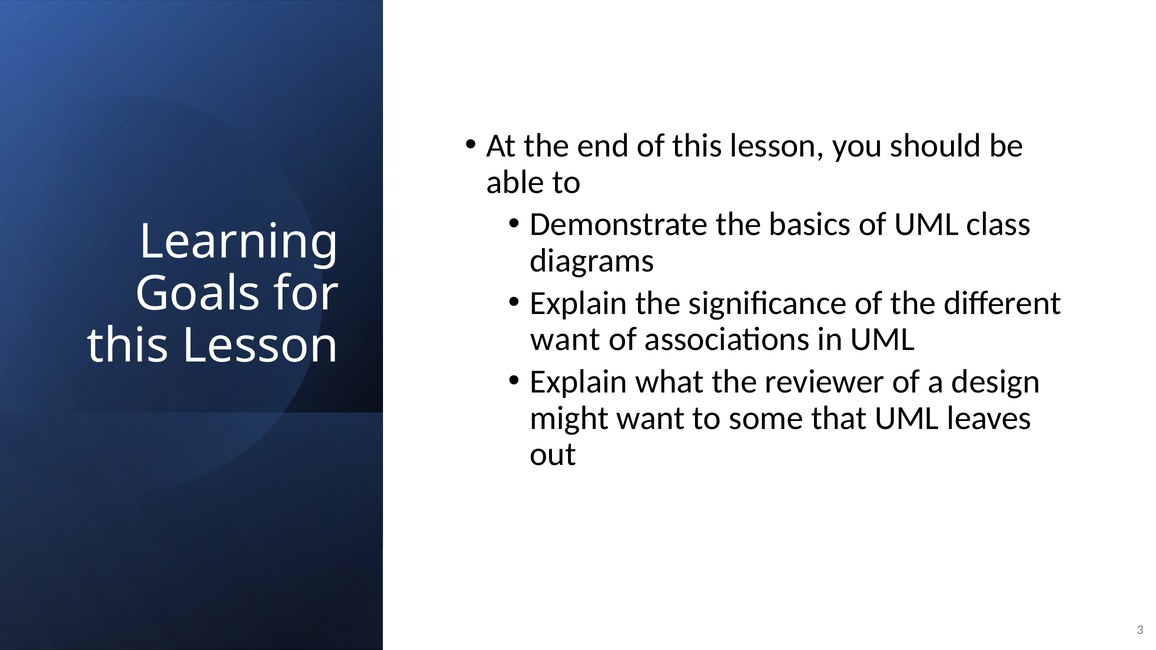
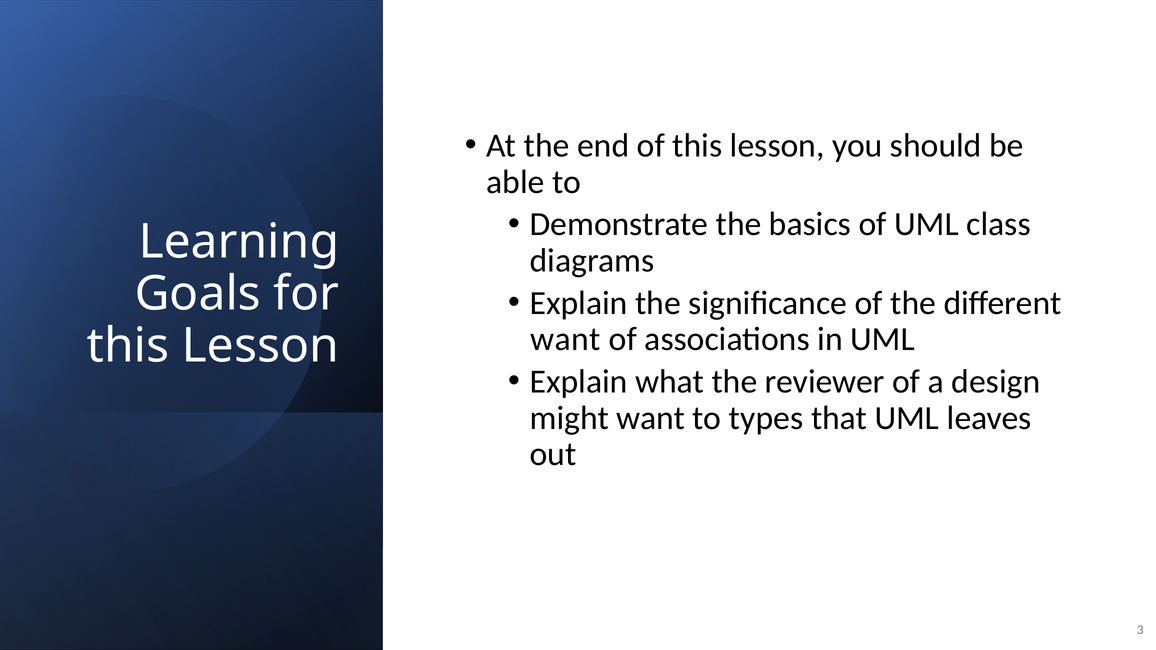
some: some -> types
